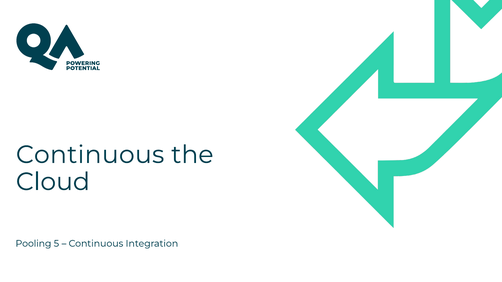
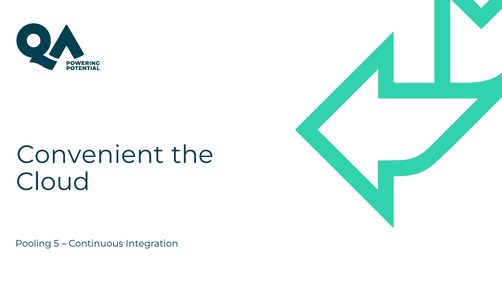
Continuous at (90, 155): Continuous -> Convenient
